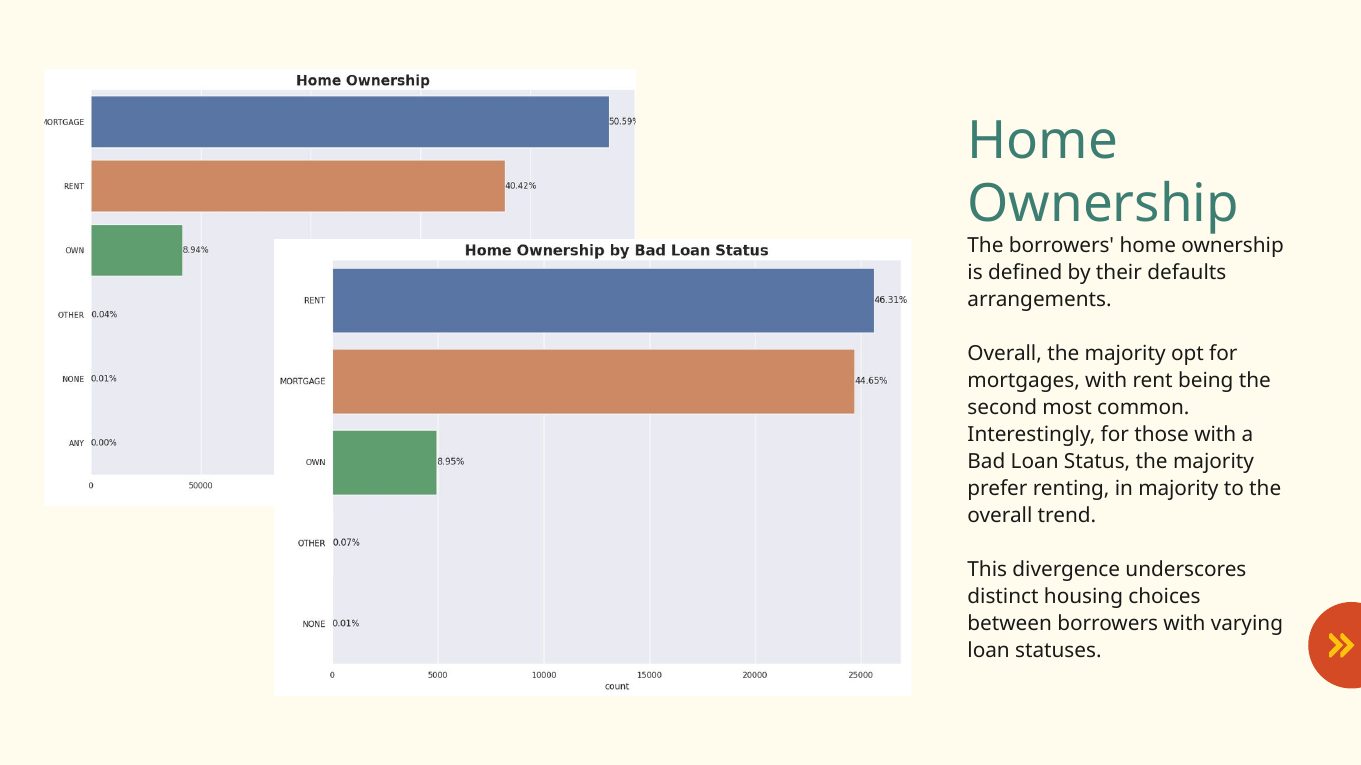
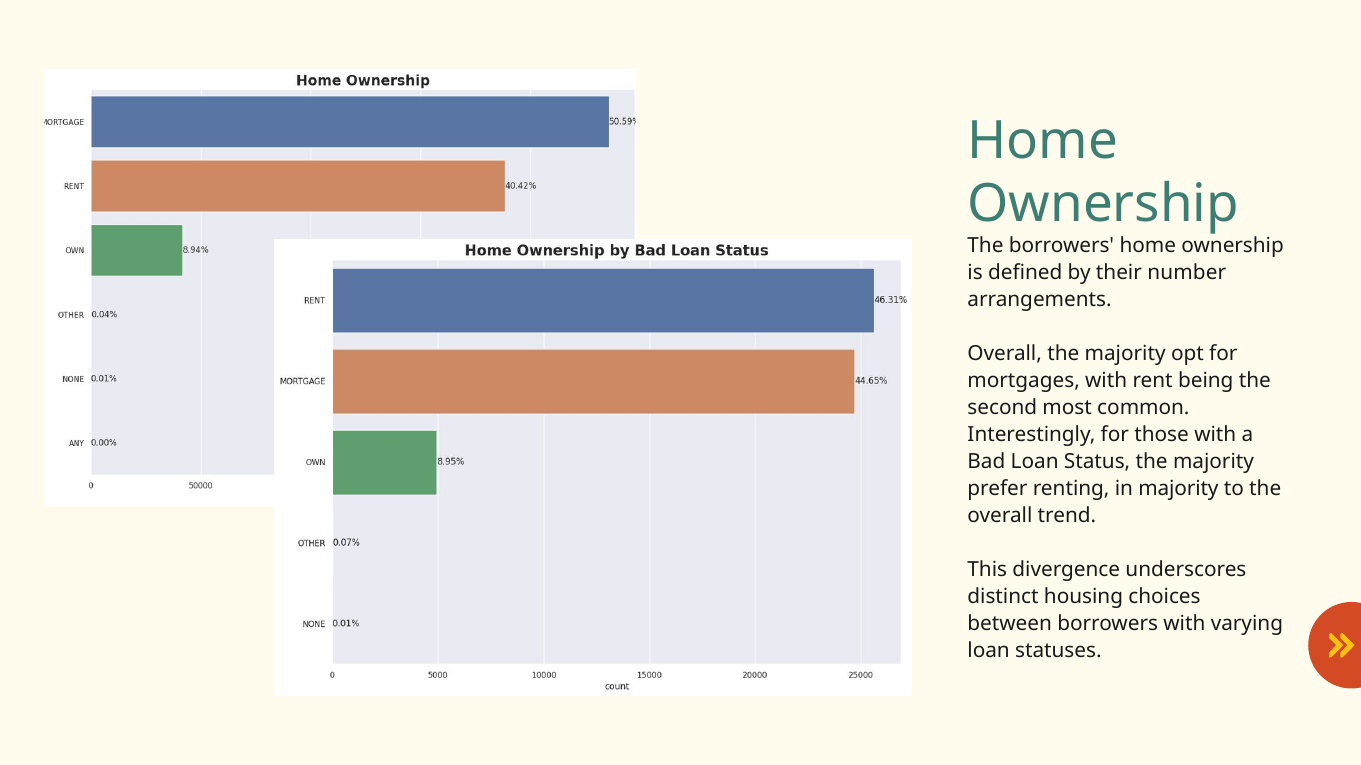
defaults: defaults -> number
